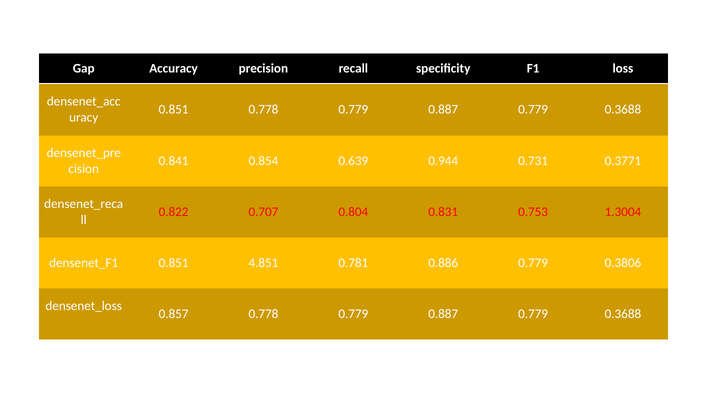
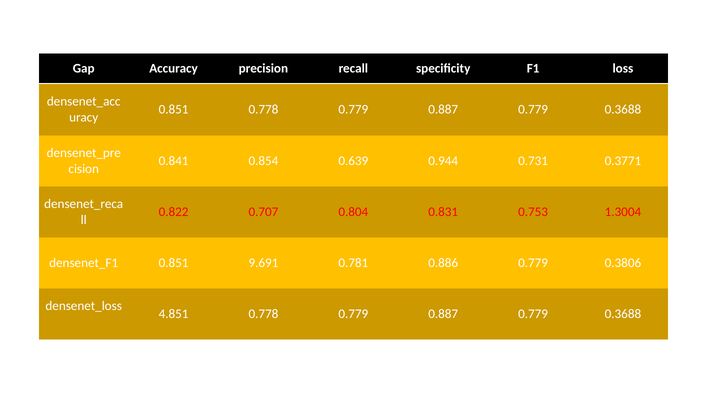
4.851: 4.851 -> 9.691
0.857: 0.857 -> 4.851
